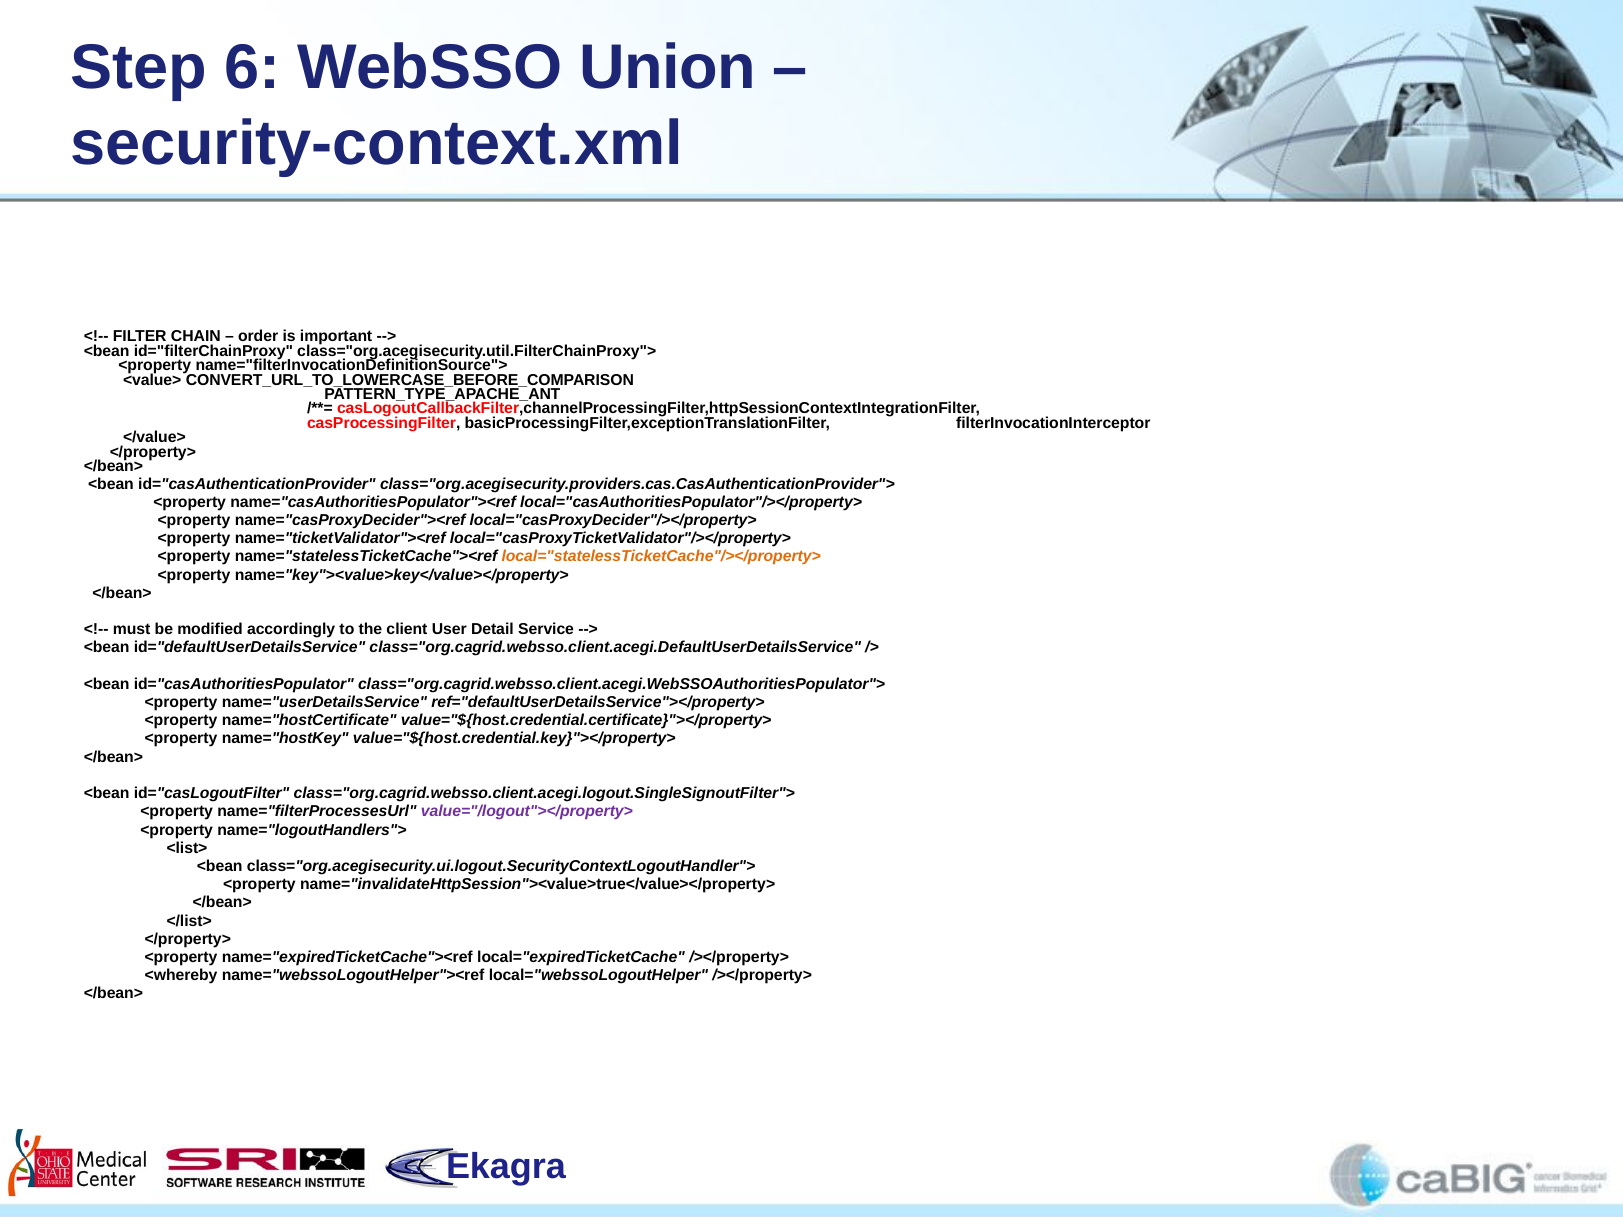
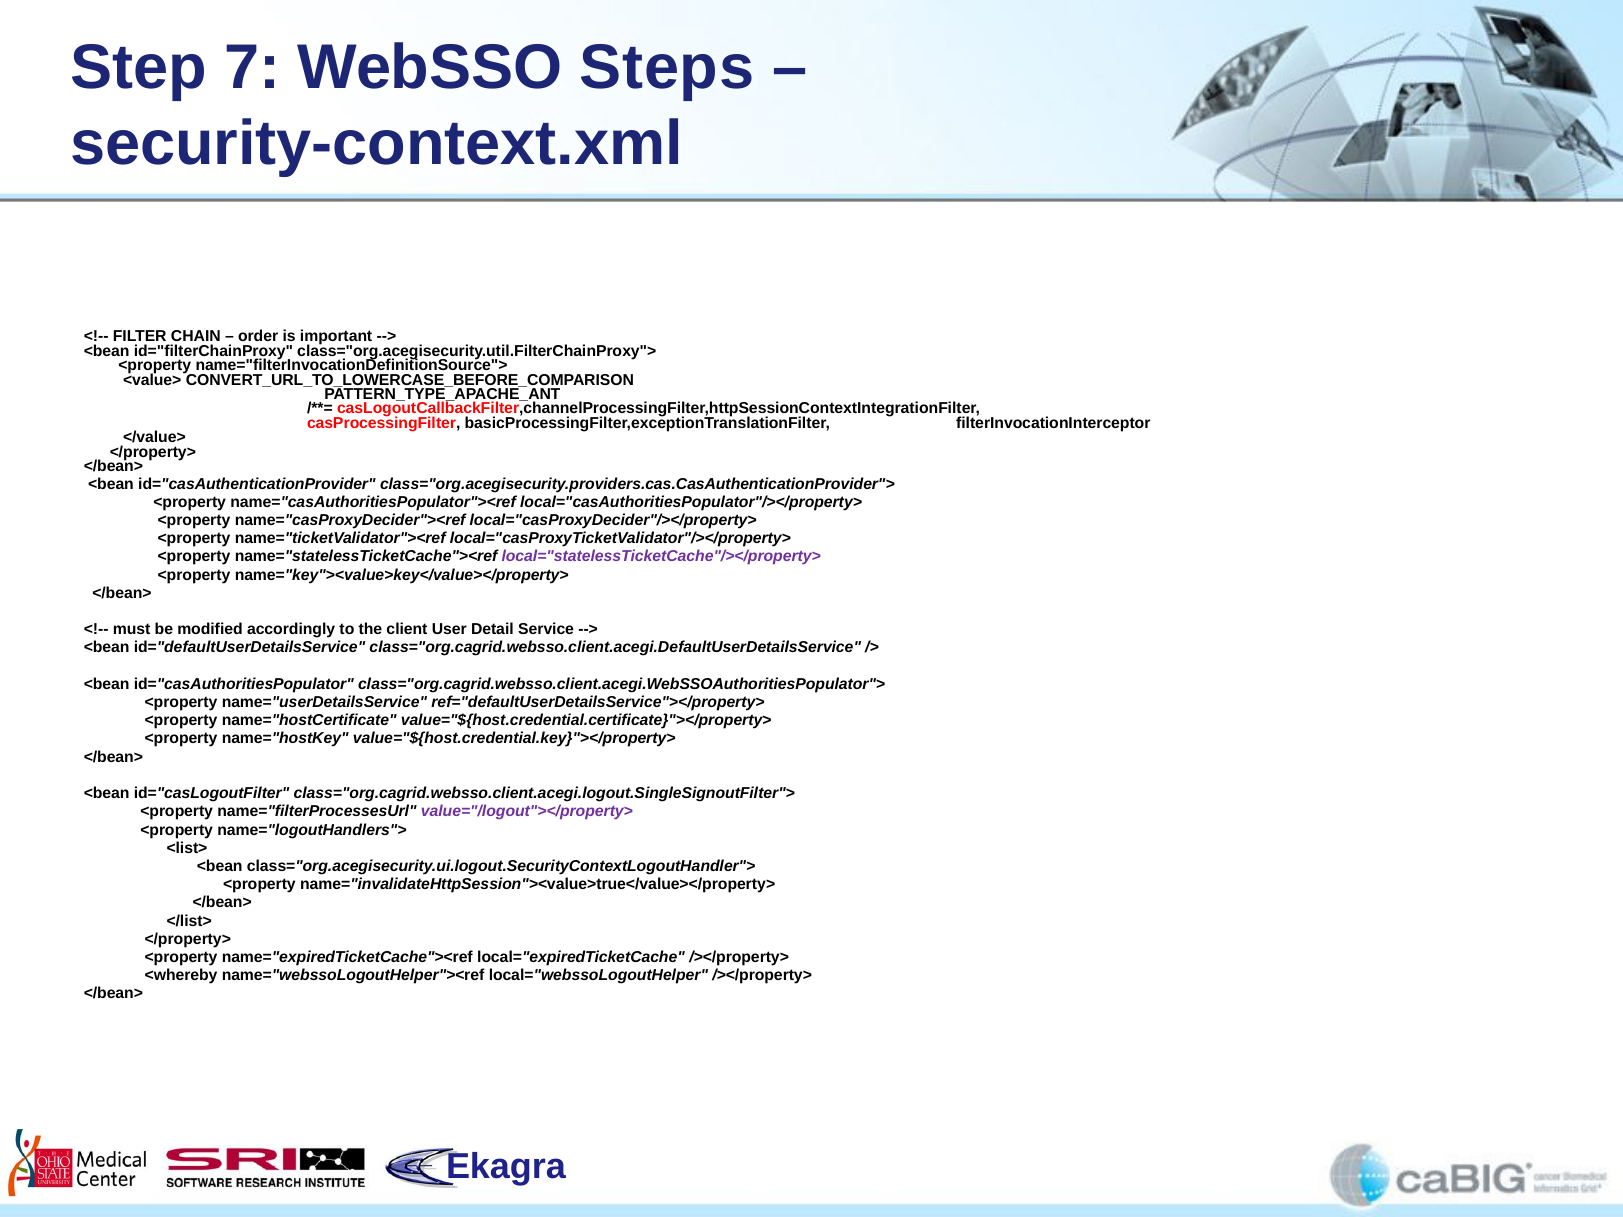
6: 6 -> 7
Union: Union -> Steps
local="statelessTicketCache"/></property> colour: orange -> purple
